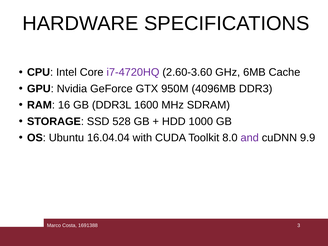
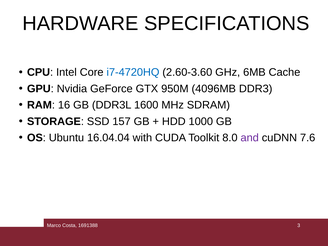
i7-4720HQ colour: purple -> blue
528: 528 -> 157
9.9: 9.9 -> 7.6
